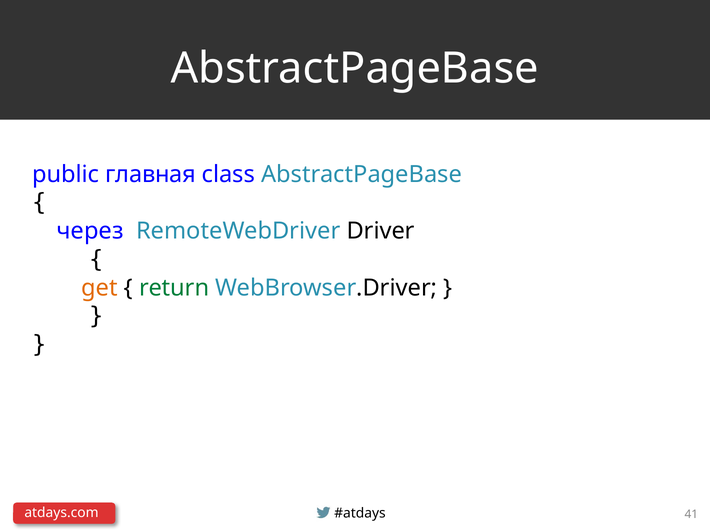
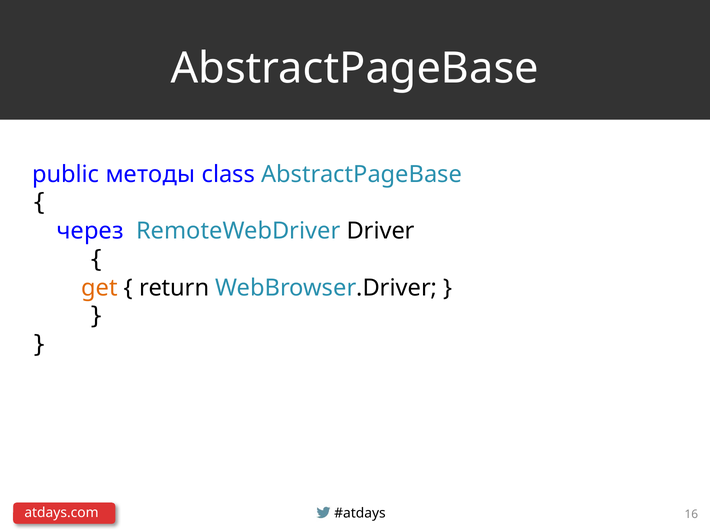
главная: главная -> методы
return colour: green -> black
41: 41 -> 16
